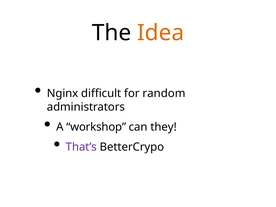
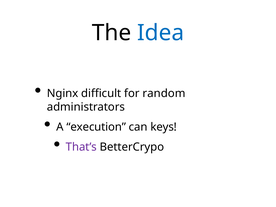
Idea colour: orange -> blue
workshop: workshop -> execution
they: they -> keys
